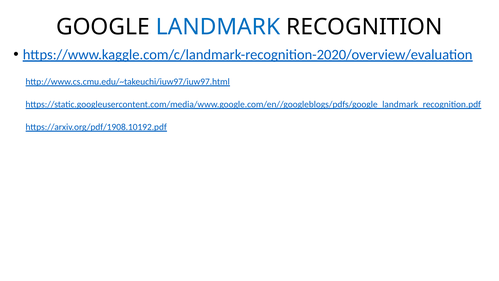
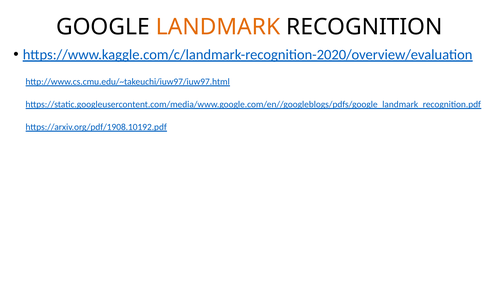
LANDMARK colour: blue -> orange
